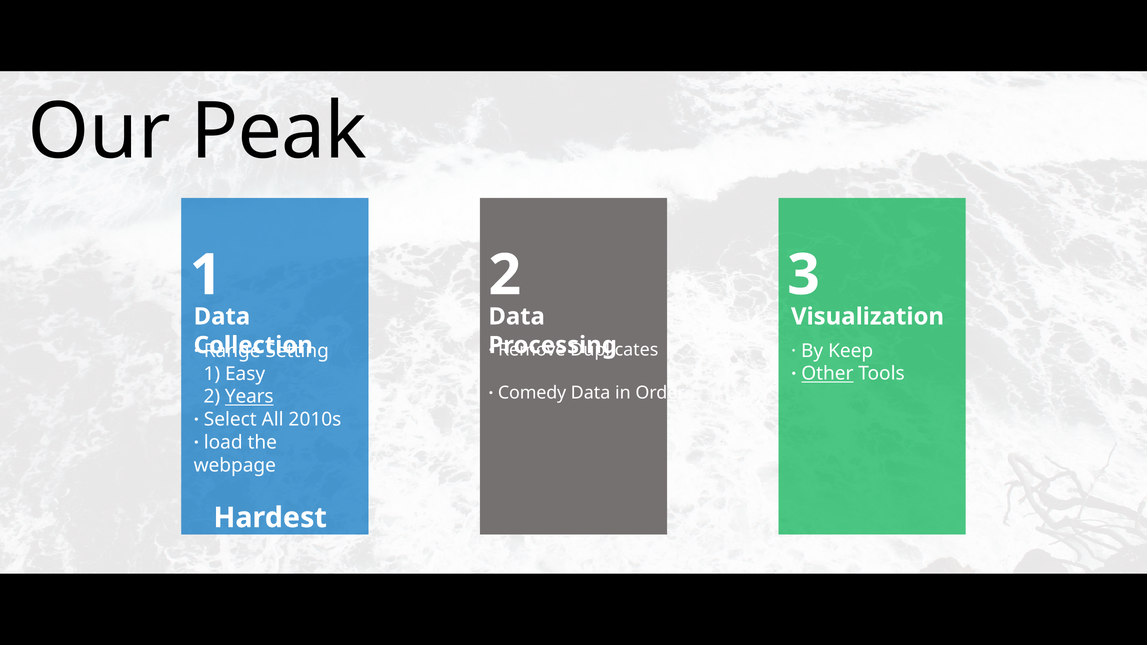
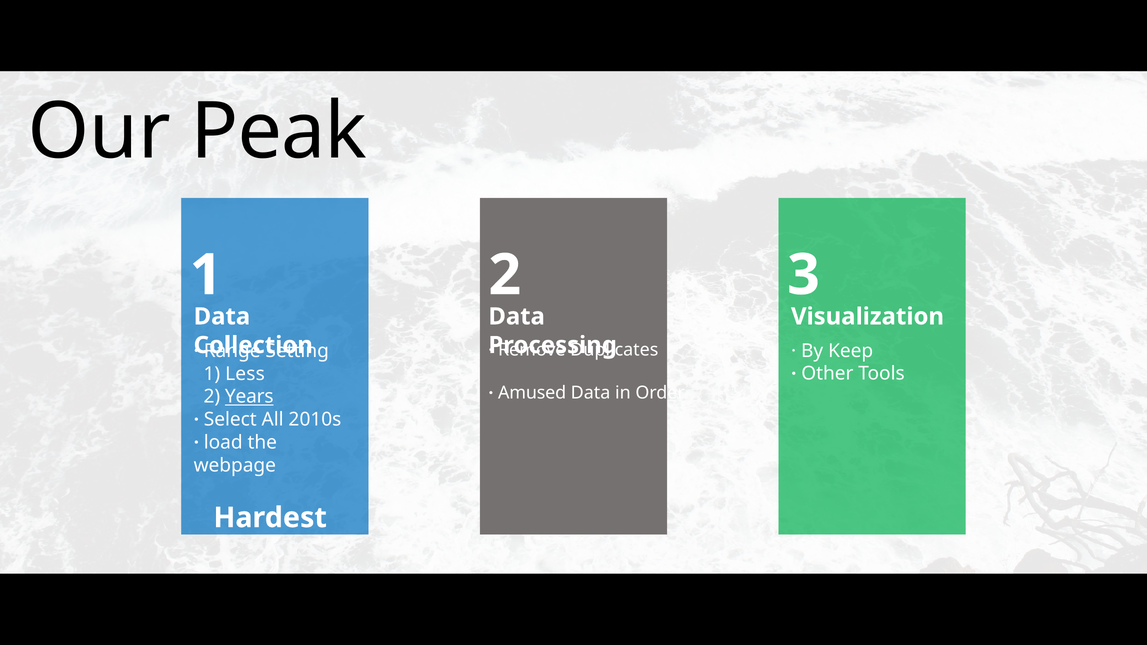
Easy: Easy -> Less
Other underline: present -> none
Comedy: Comedy -> Amused
